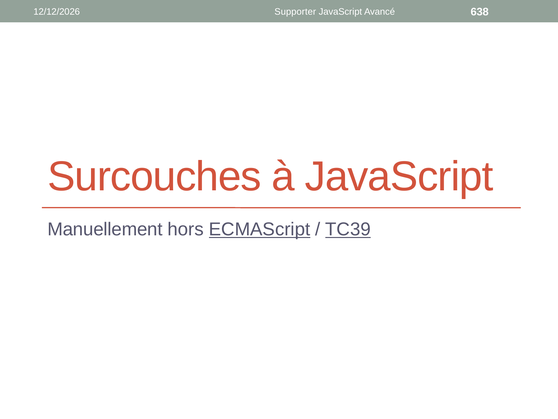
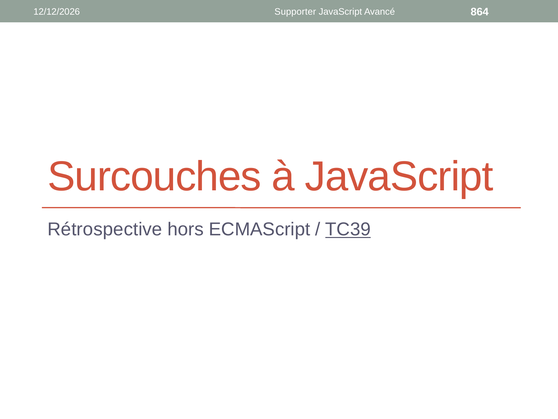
638: 638 -> 864
Manuellement: Manuellement -> Rétrospective
ECMAScript underline: present -> none
